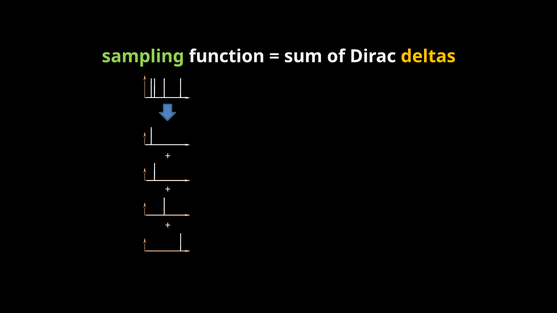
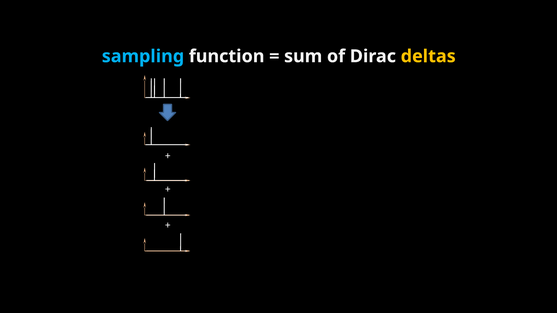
sampling colour: light green -> light blue
